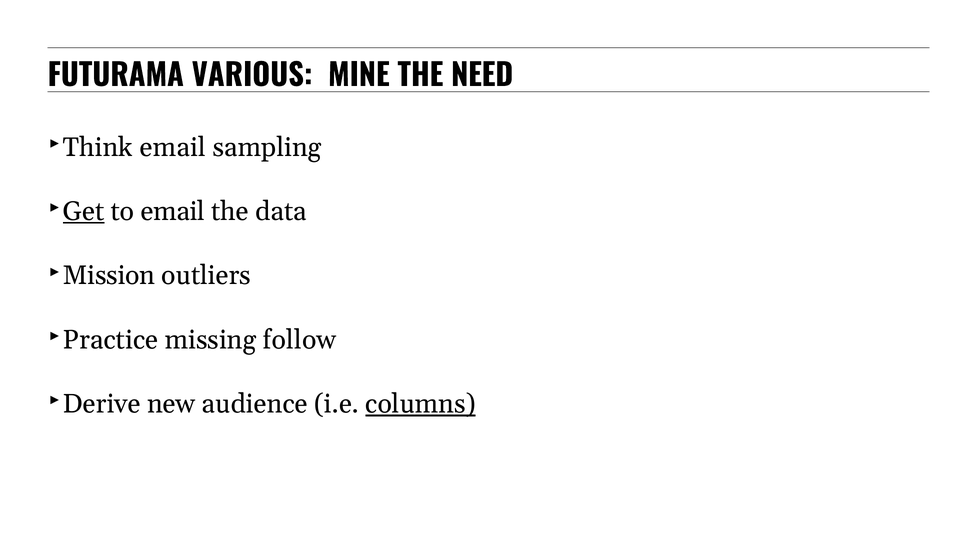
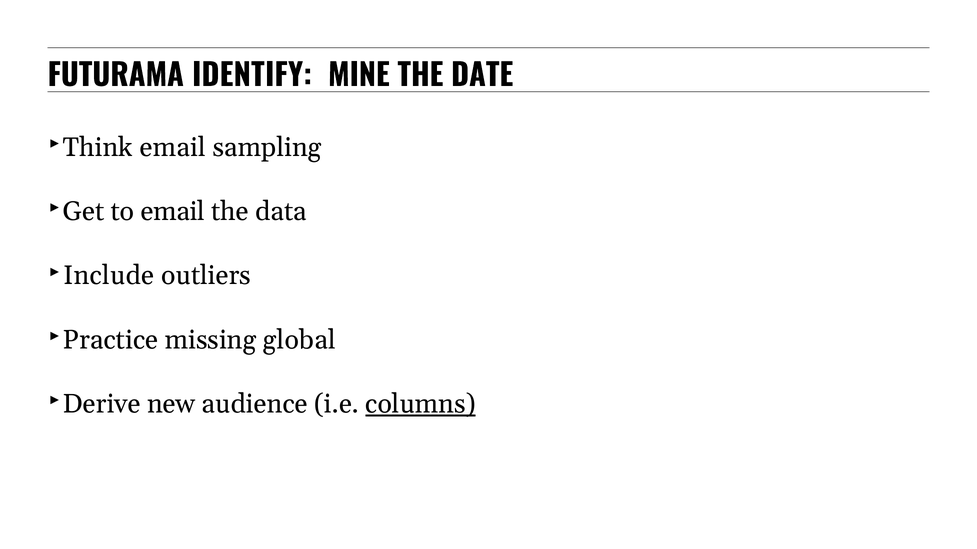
VARIOUS: VARIOUS -> IDENTIFY
NEED: NEED -> DATE
Get underline: present -> none
Mission: Mission -> Include
follow: follow -> global
